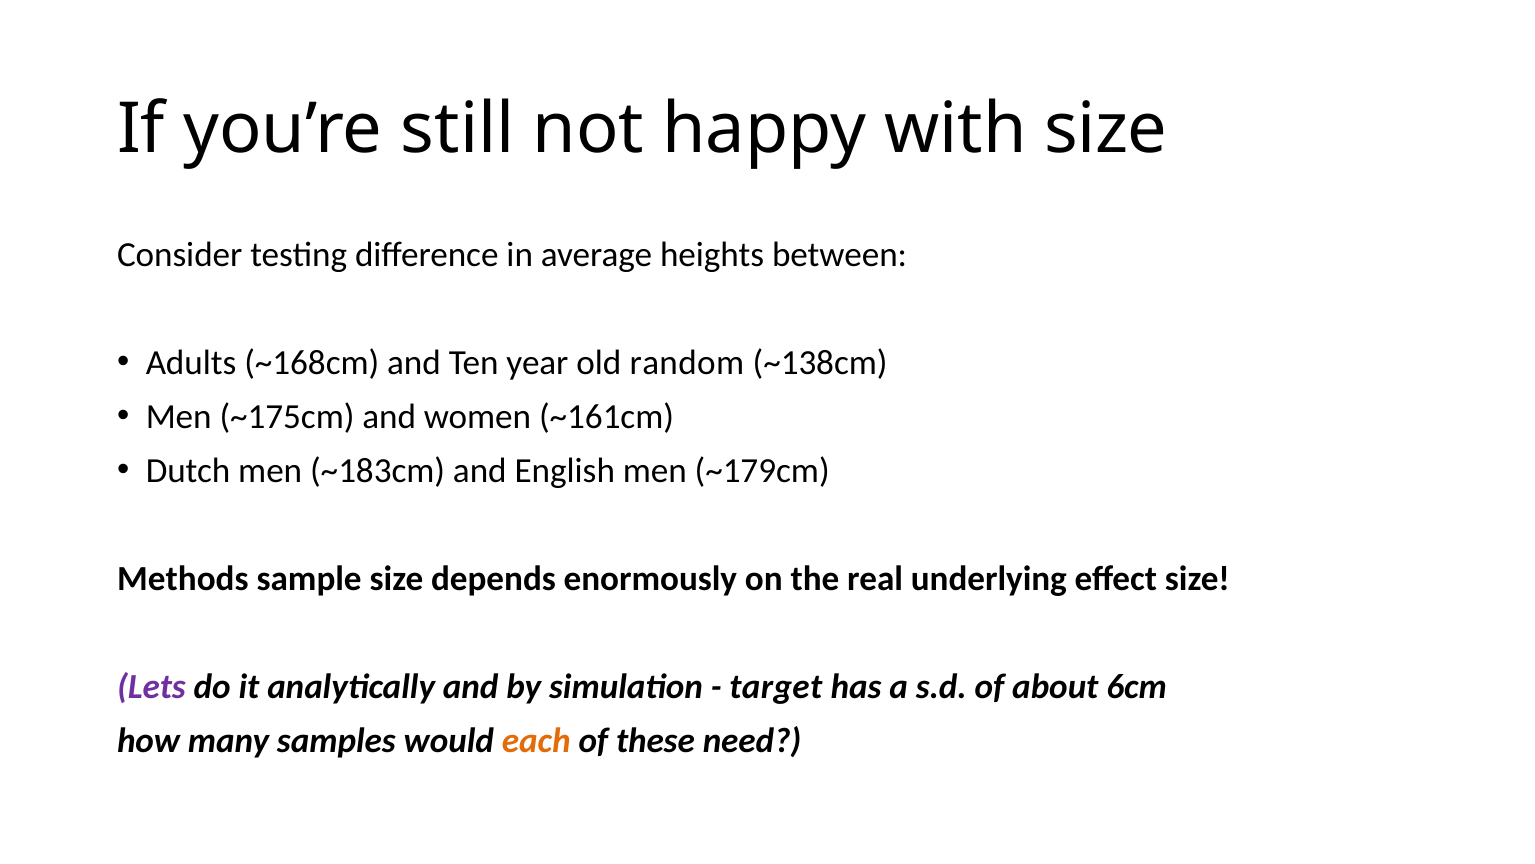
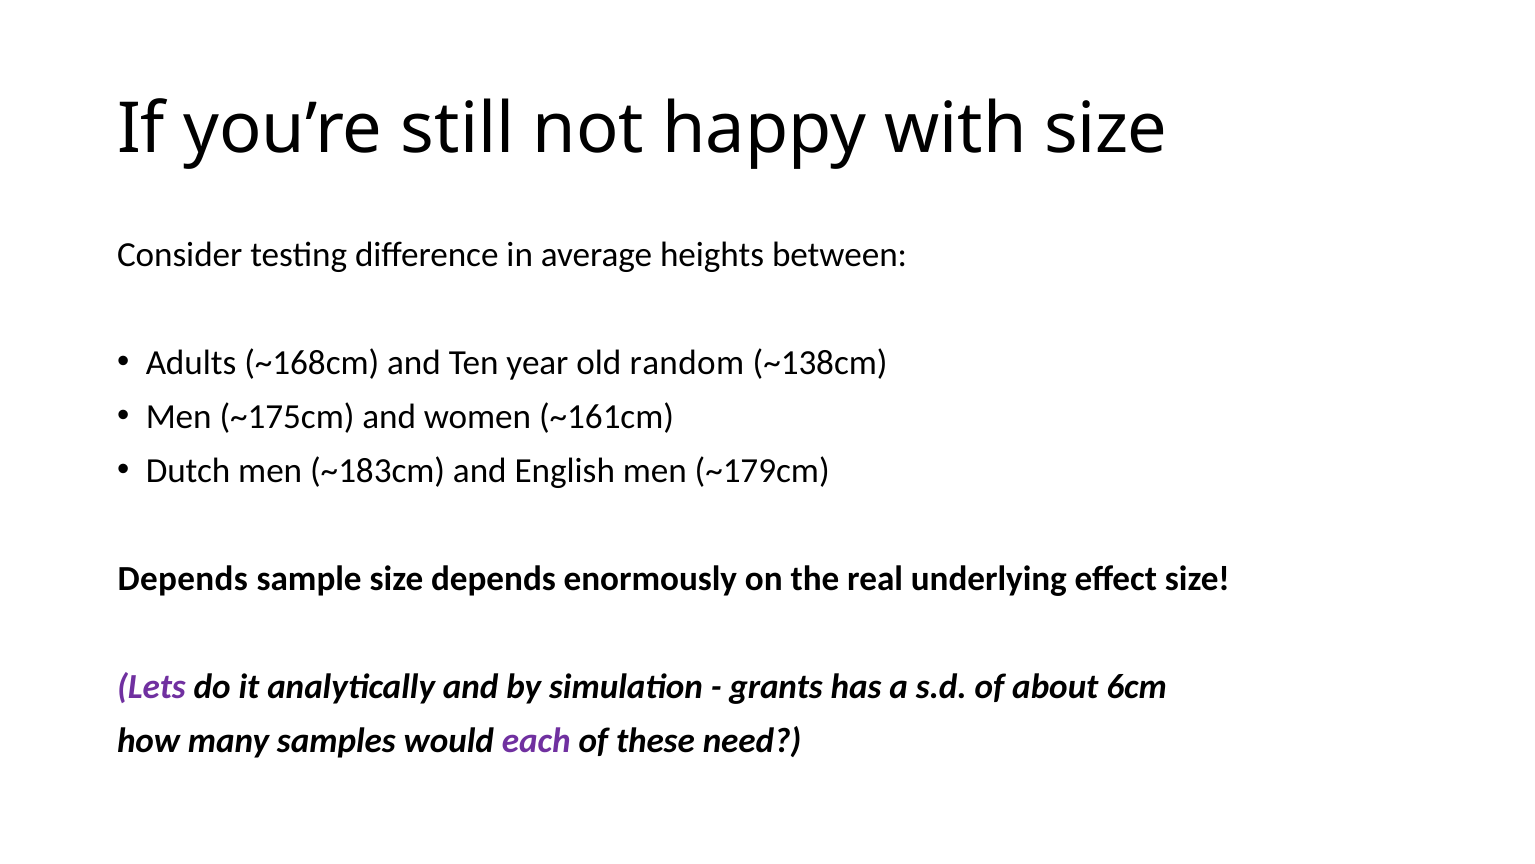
Methods at (183, 578): Methods -> Depends
target: target -> grants
each colour: orange -> purple
